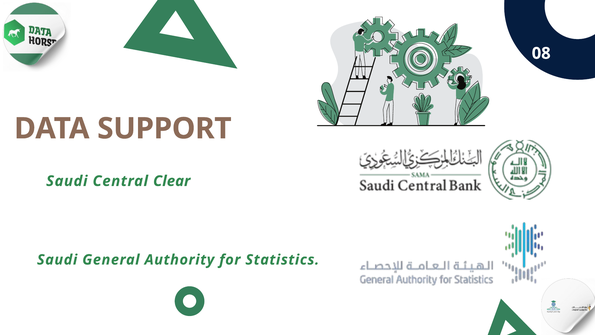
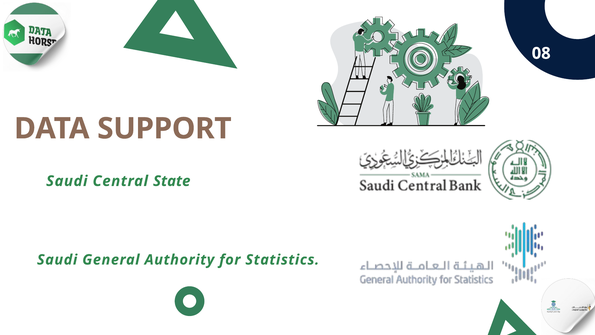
Clear: Clear -> State
